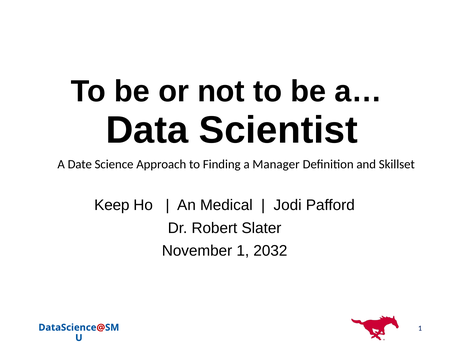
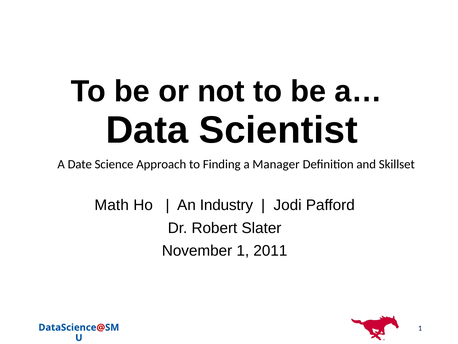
Keep: Keep -> Math
Medical: Medical -> Industry
2032: 2032 -> 2011
